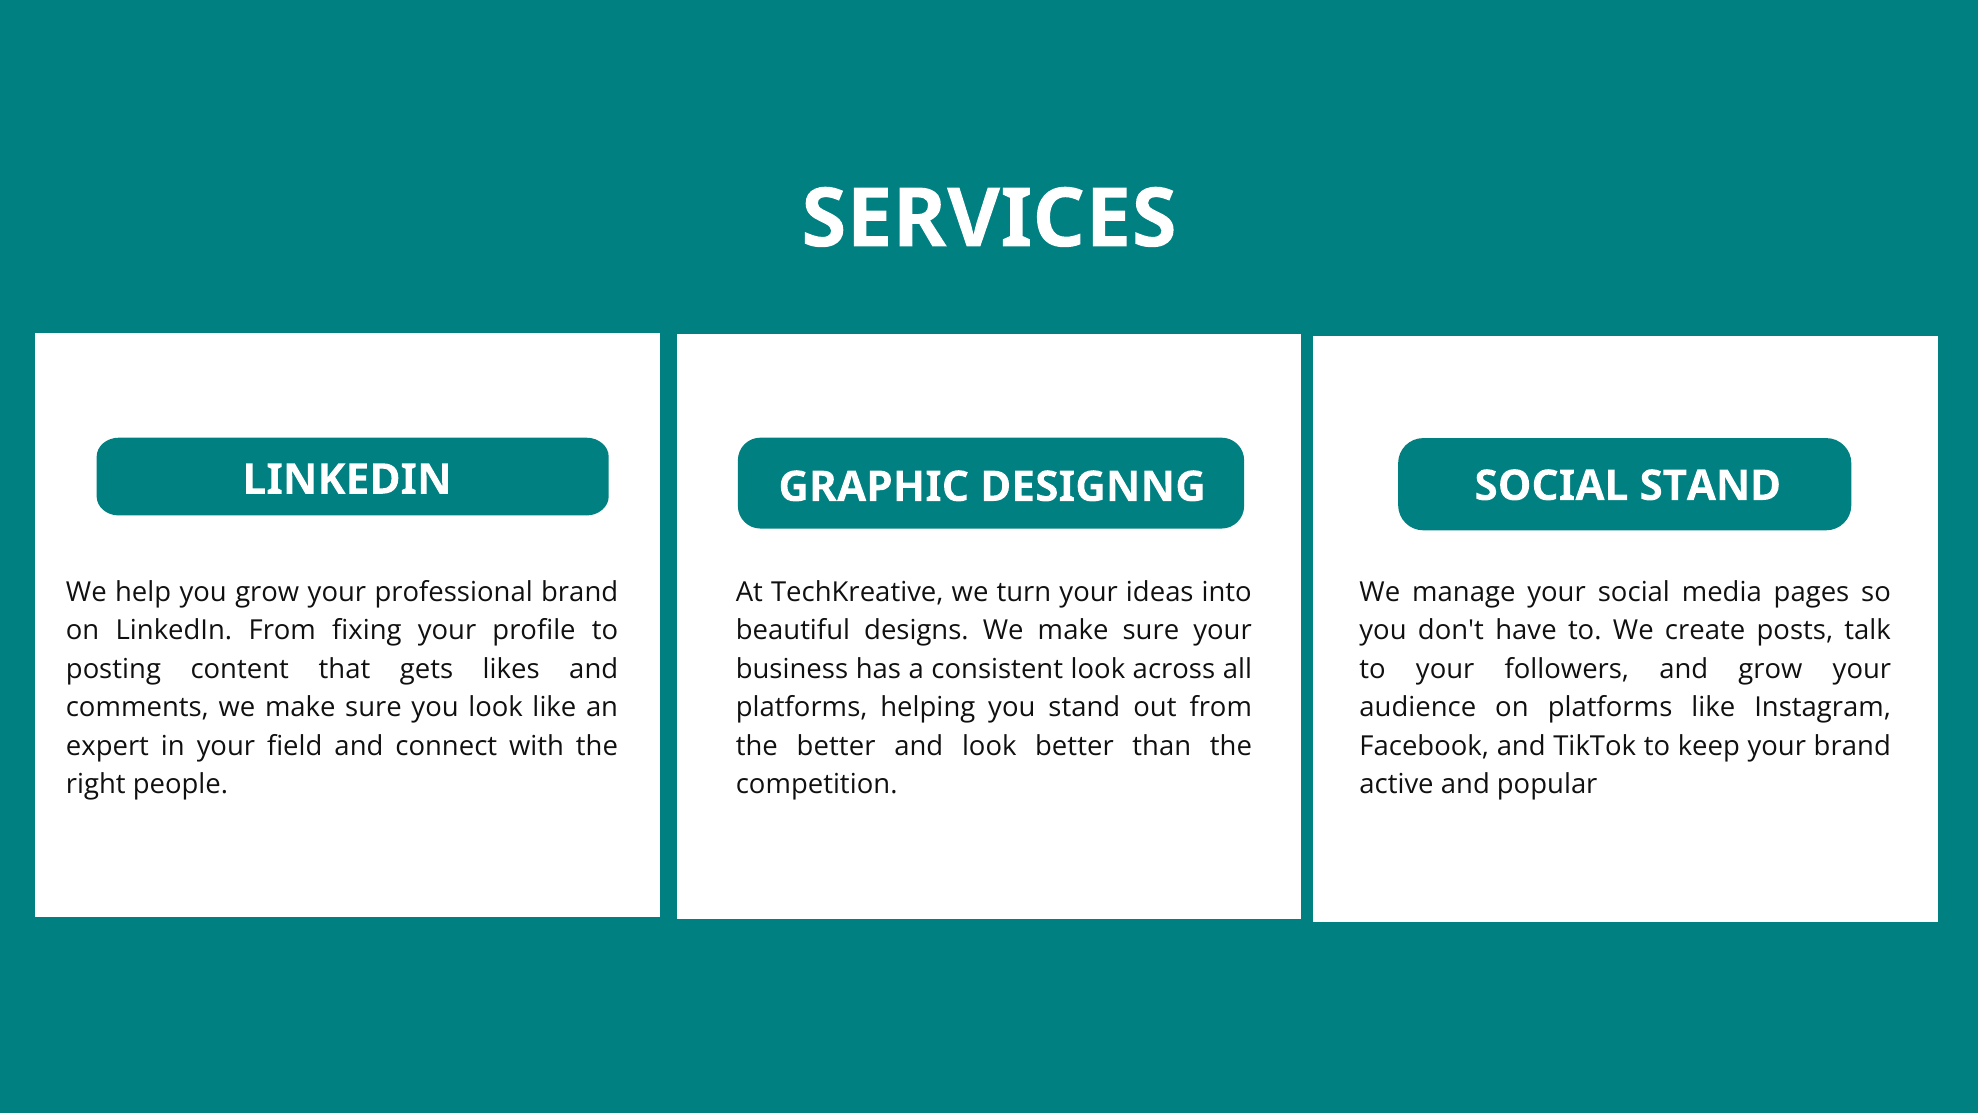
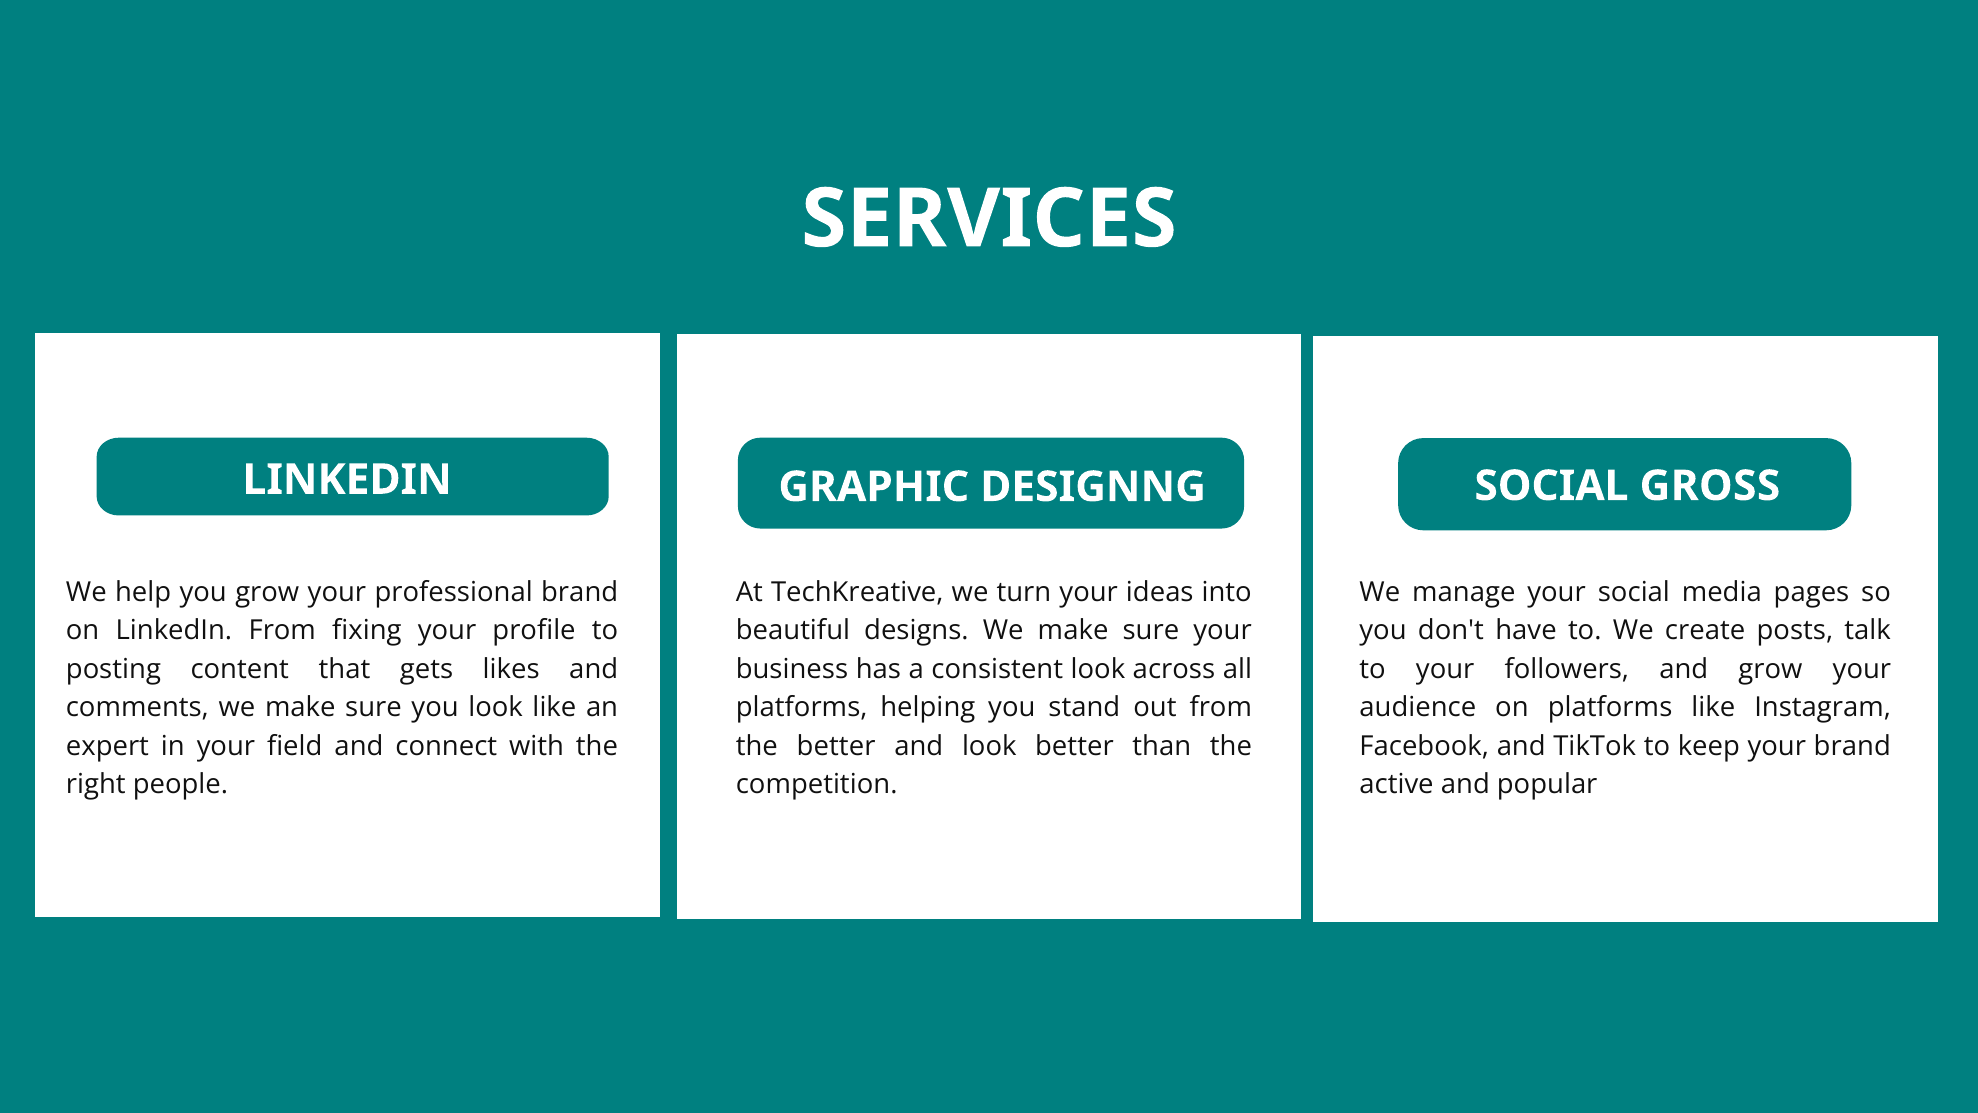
SOCIAL STAND: STAND -> GROSS
